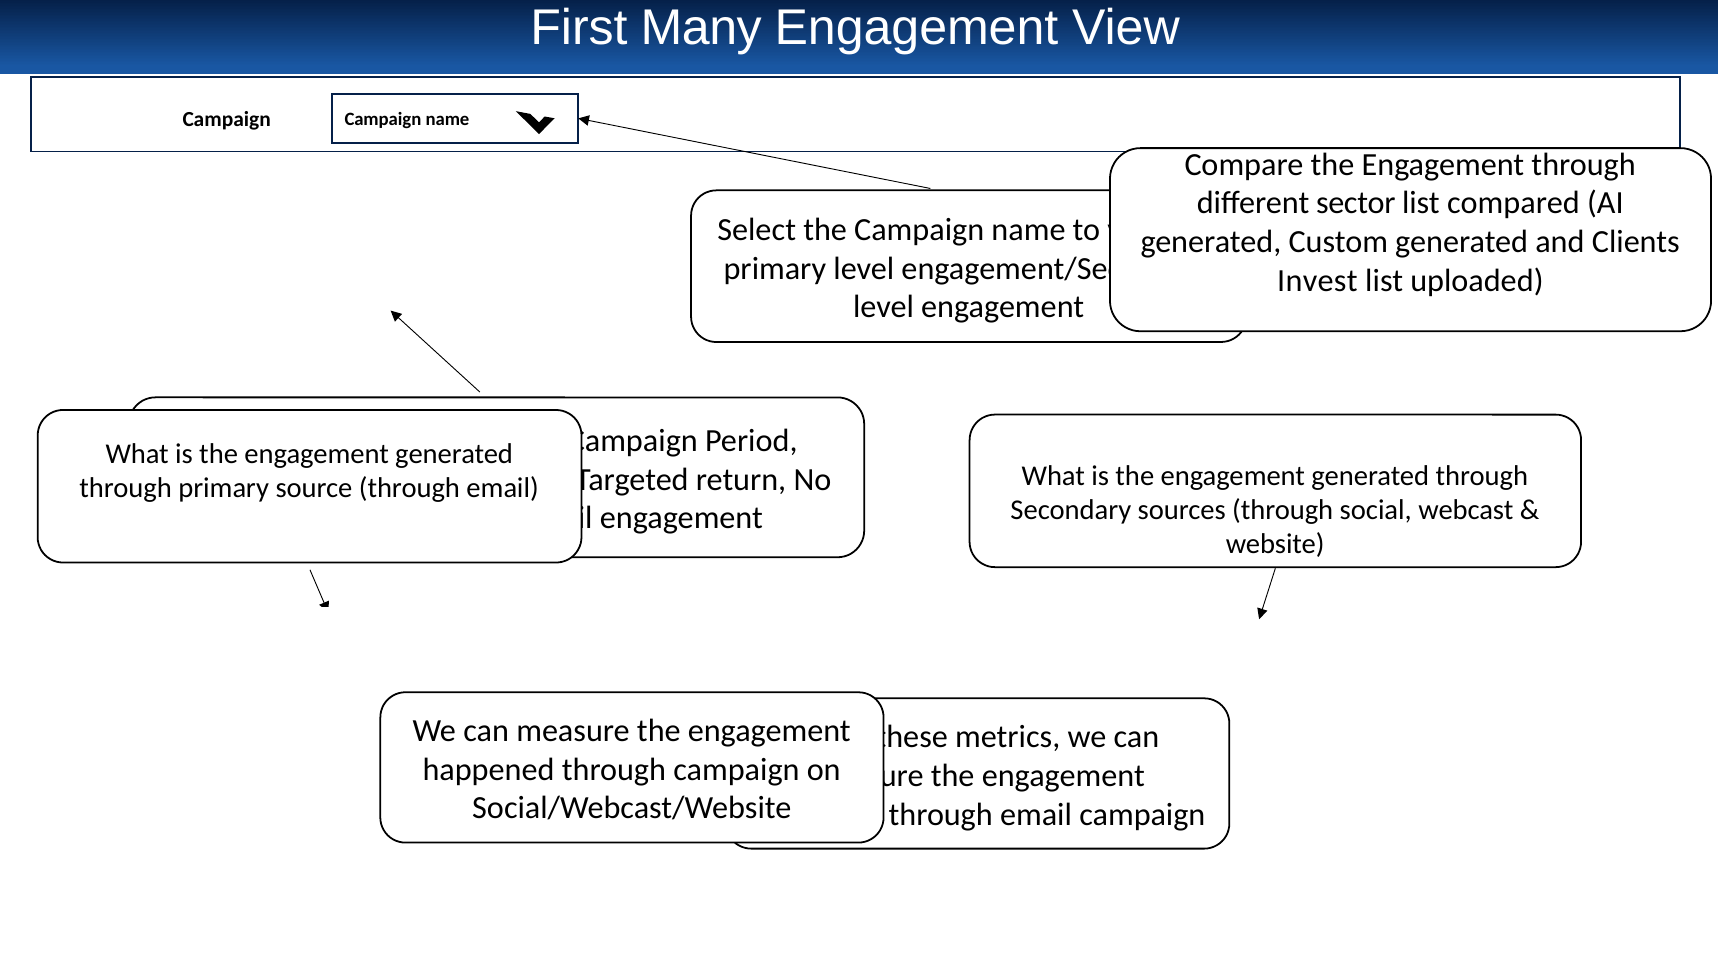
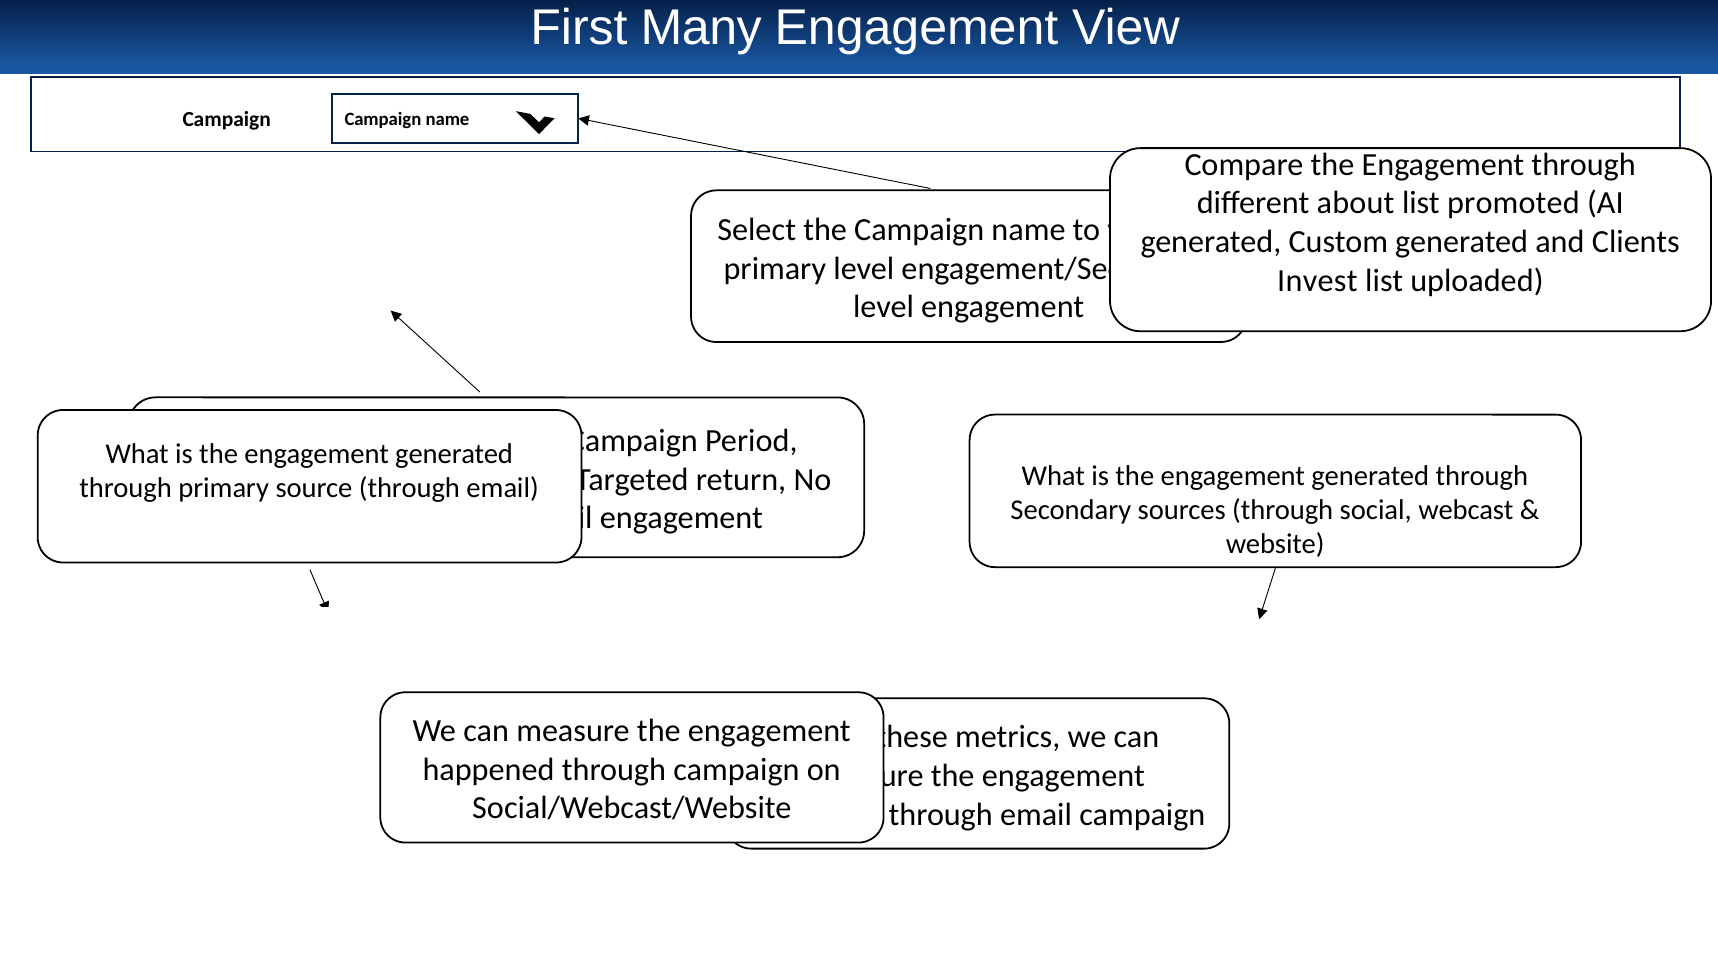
sector at (1356, 203): sector -> about
compared: compared -> promoted
